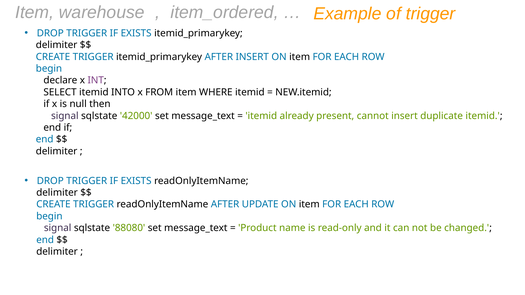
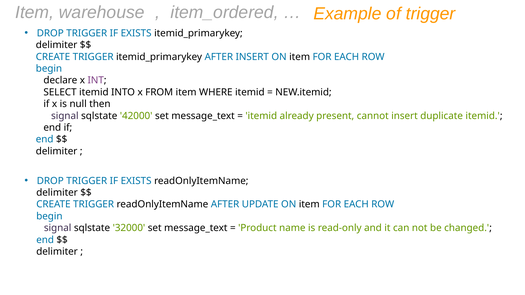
88080: 88080 -> 32000
